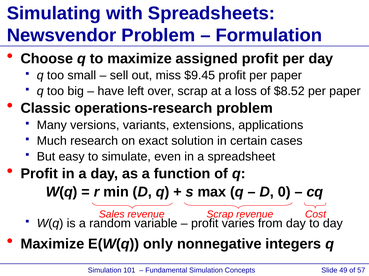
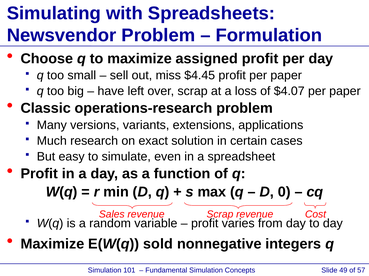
$9.45: $9.45 -> $4.45
$8.52: $8.52 -> $4.07
only: only -> sold
